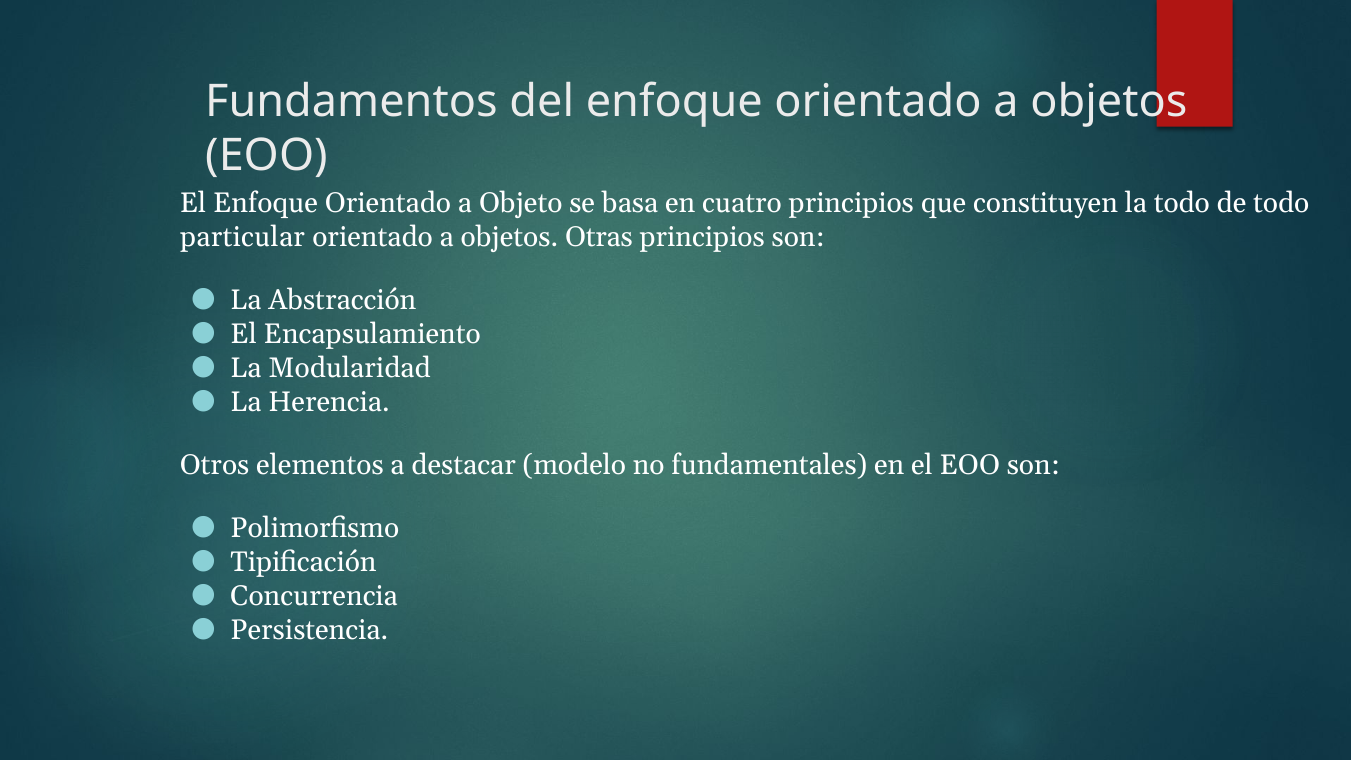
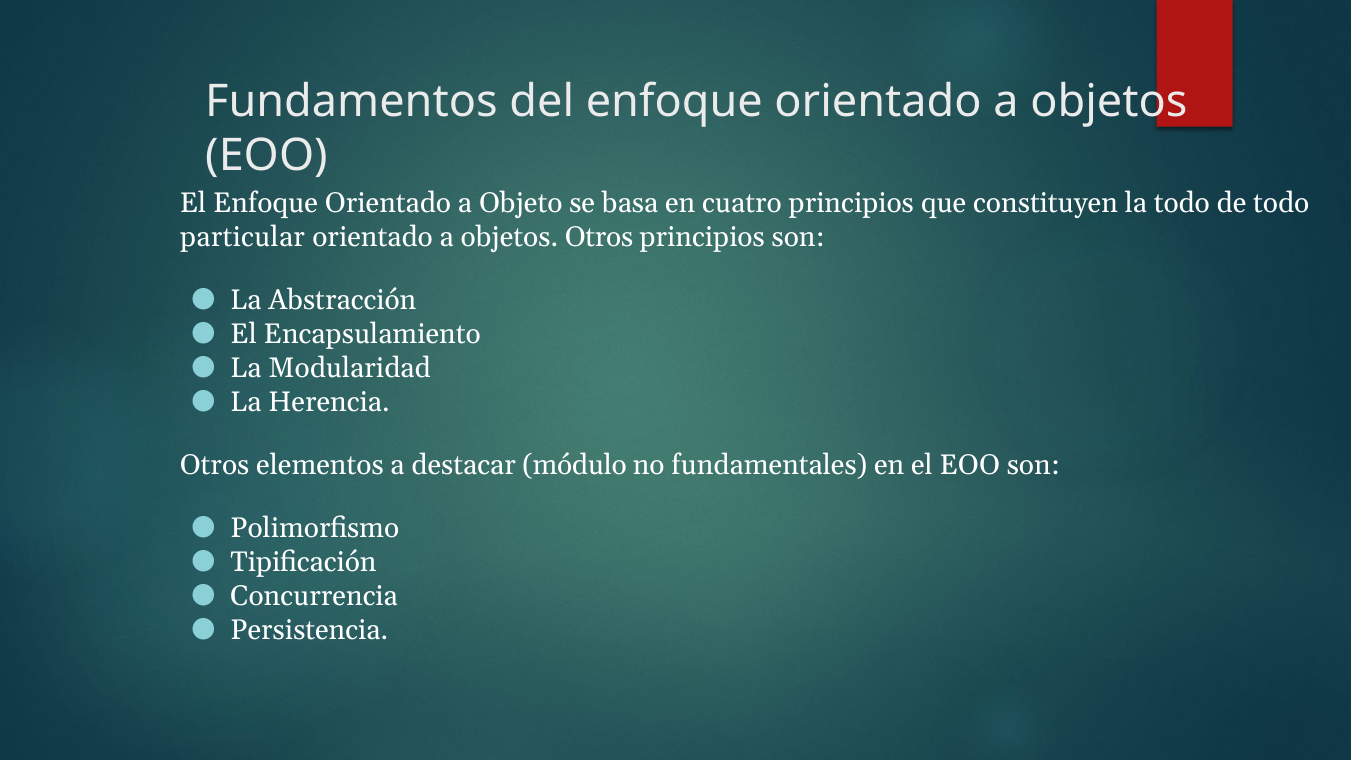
objetos Otras: Otras -> Otros
modelo: modelo -> módulo
